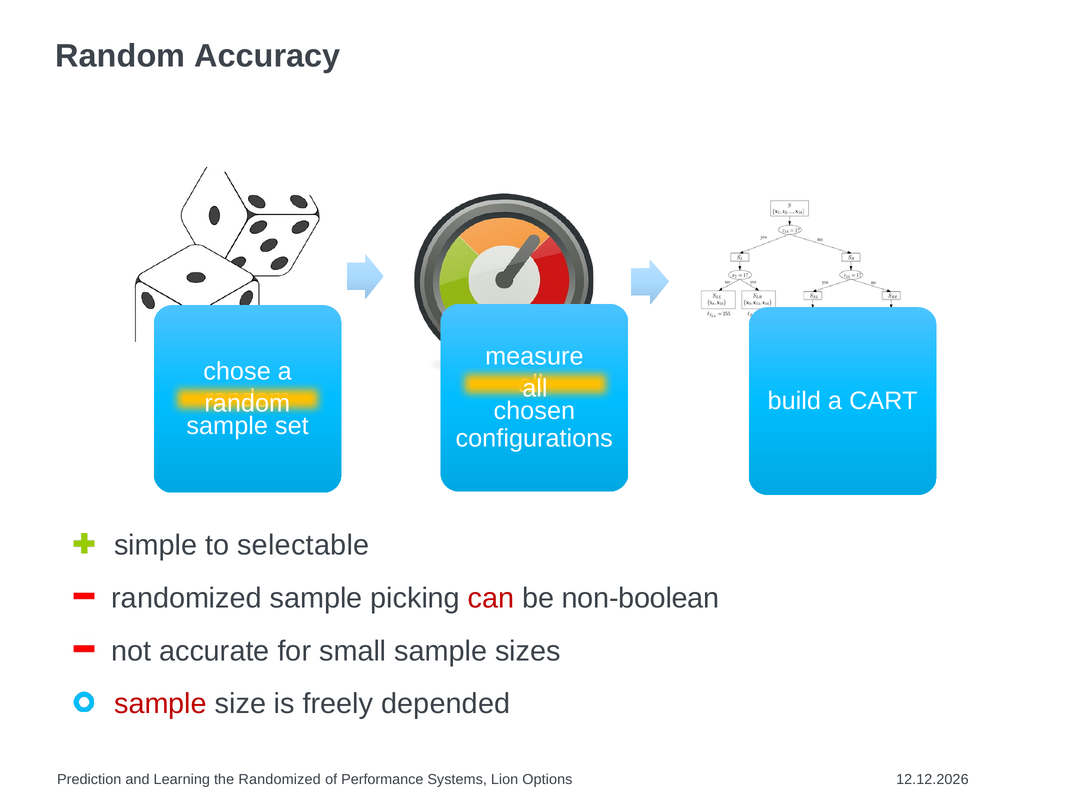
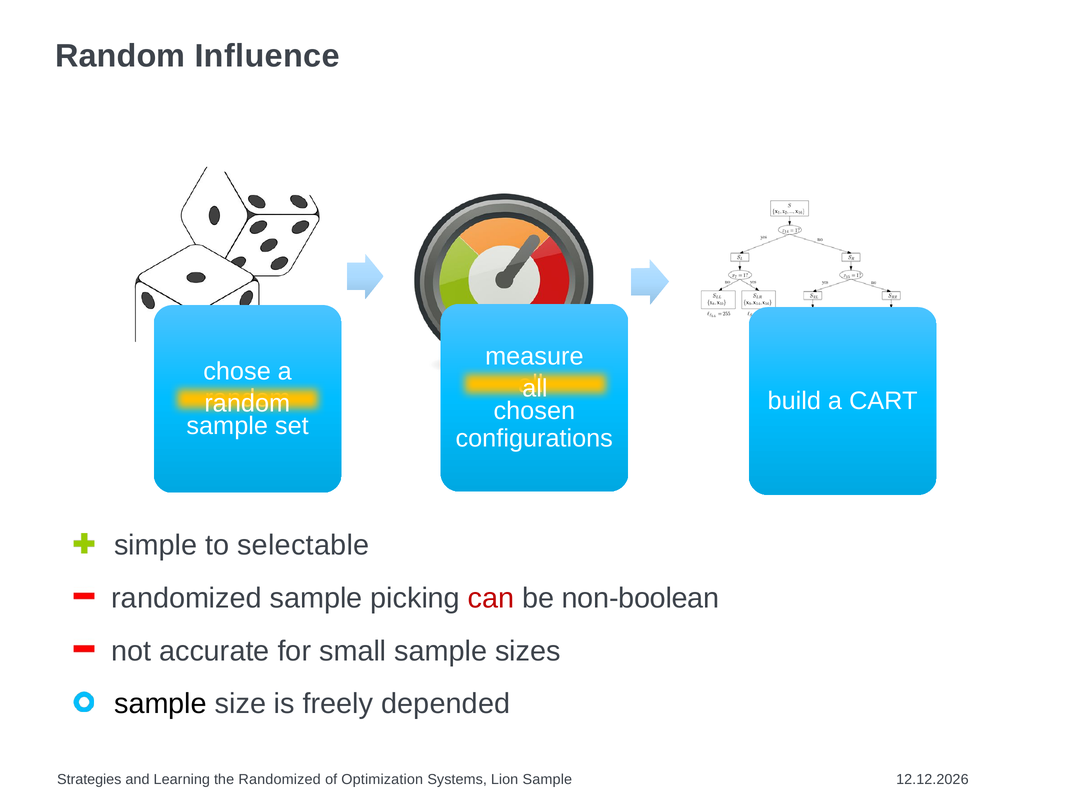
Accuracy: Accuracy -> Influence
sample at (161, 704) colour: red -> black
Prediction: Prediction -> Strategies
Performance: Performance -> Optimization
Lion Options: Options -> Sample
